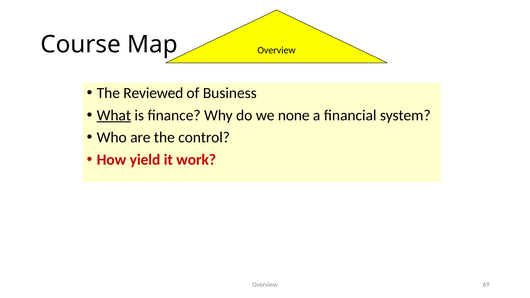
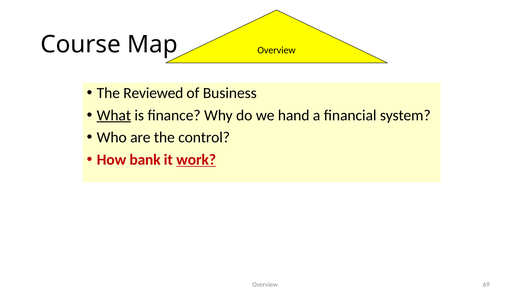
none: none -> hand
yield: yield -> bank
work underline: none -> present
